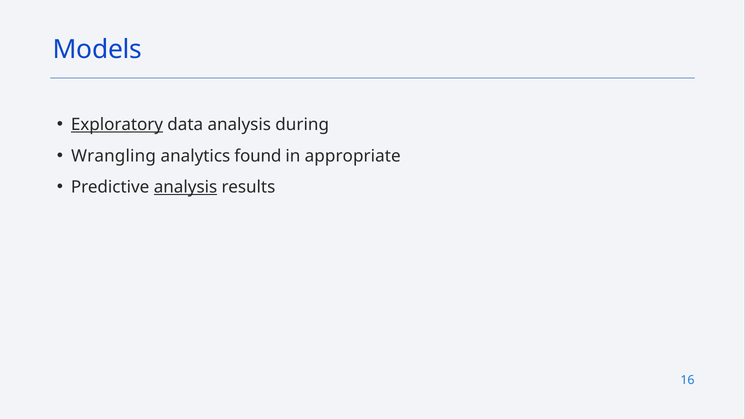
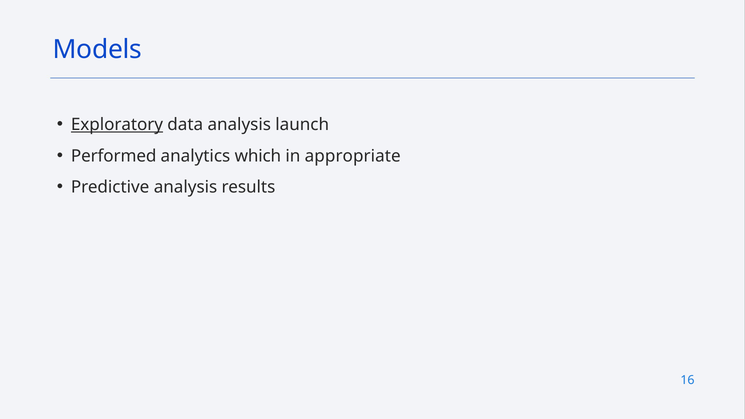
during: during -> launch
Wrangling: Wrangling -> Performed
found: found -> which
analysis at (186, 187) underline: present -> none
